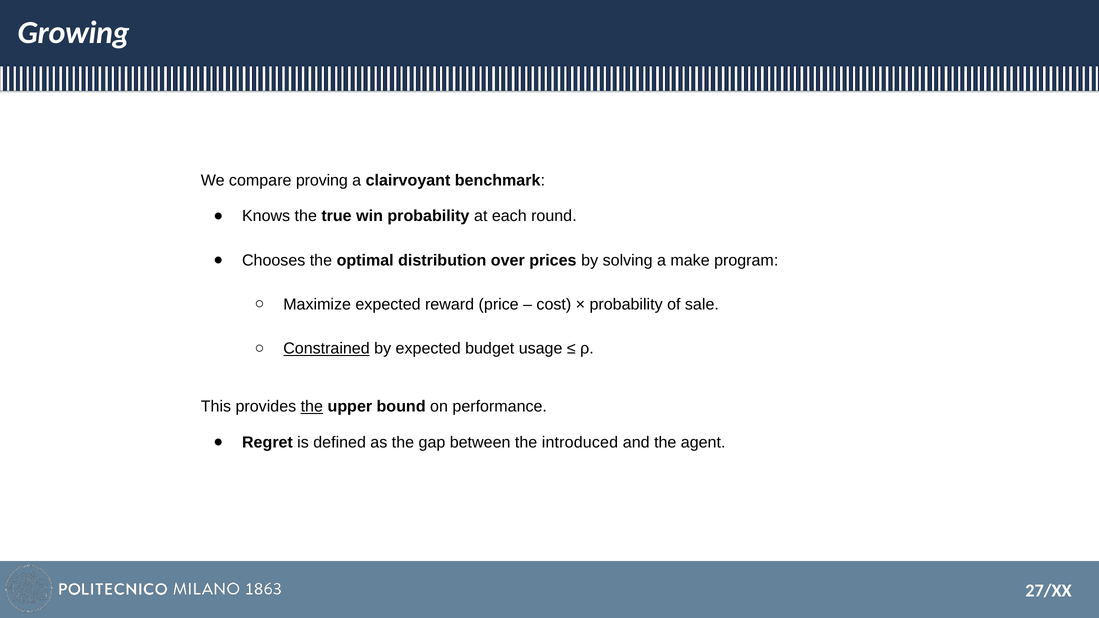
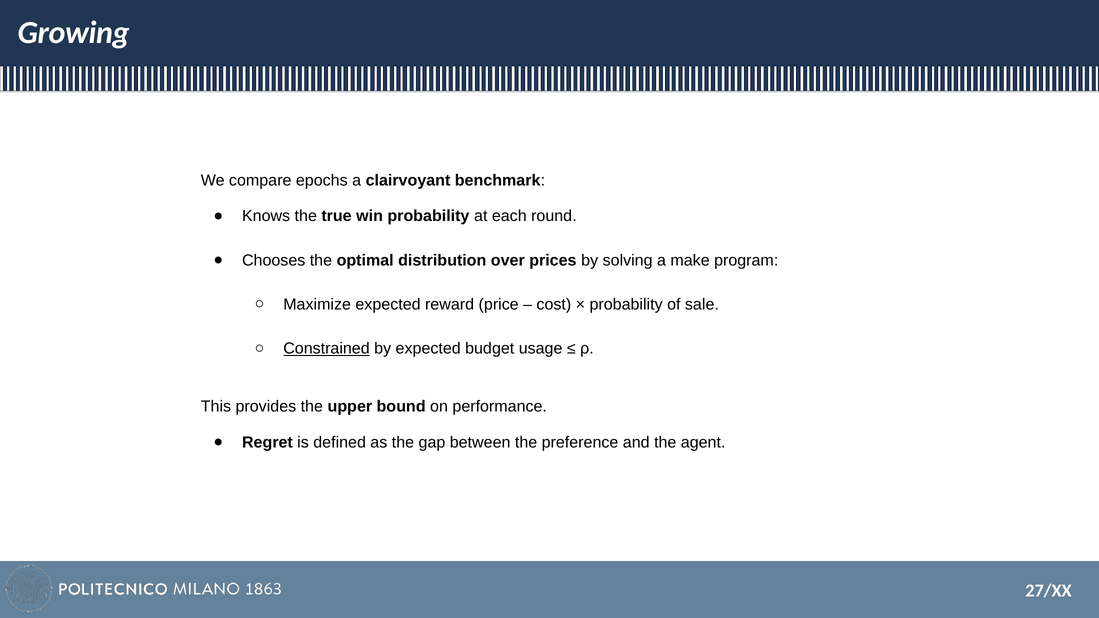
proving: proving -> epochs
the at (312, 407) underline: present -> none
introduced: introduced -> preference
